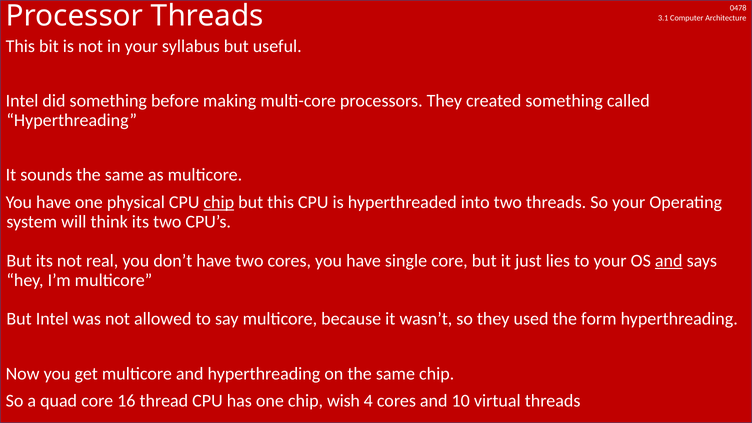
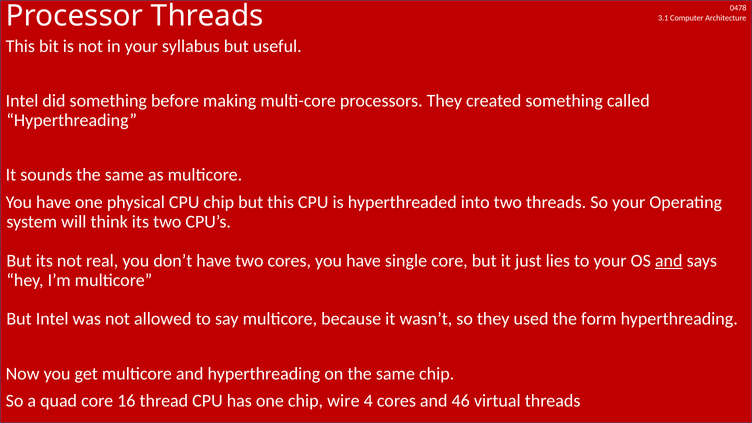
chip at (219, 202) underline: present -> none
wish: wish -> wire
10: 10 -> 46
